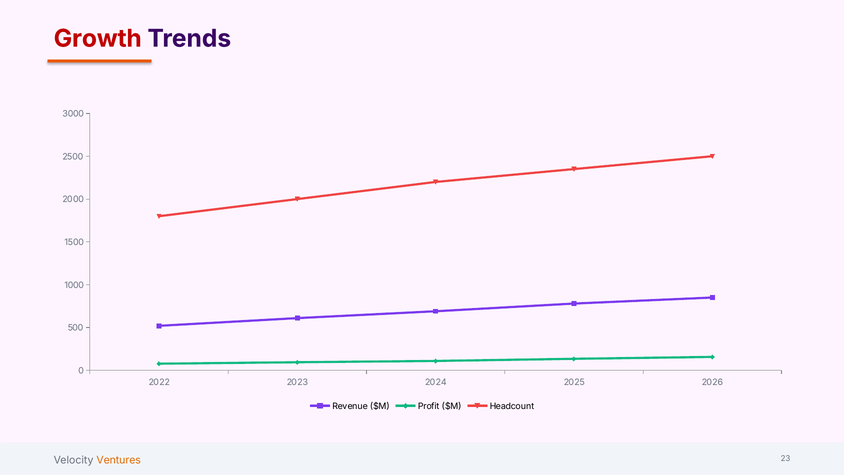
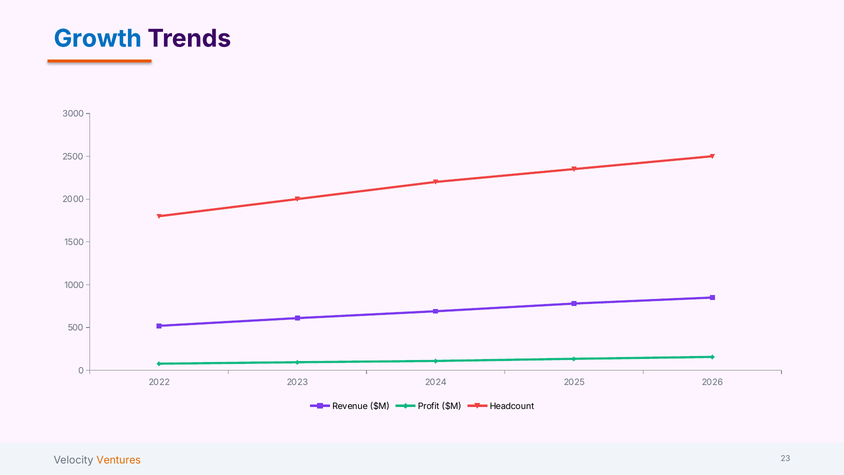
Growth colour: red -> blue
